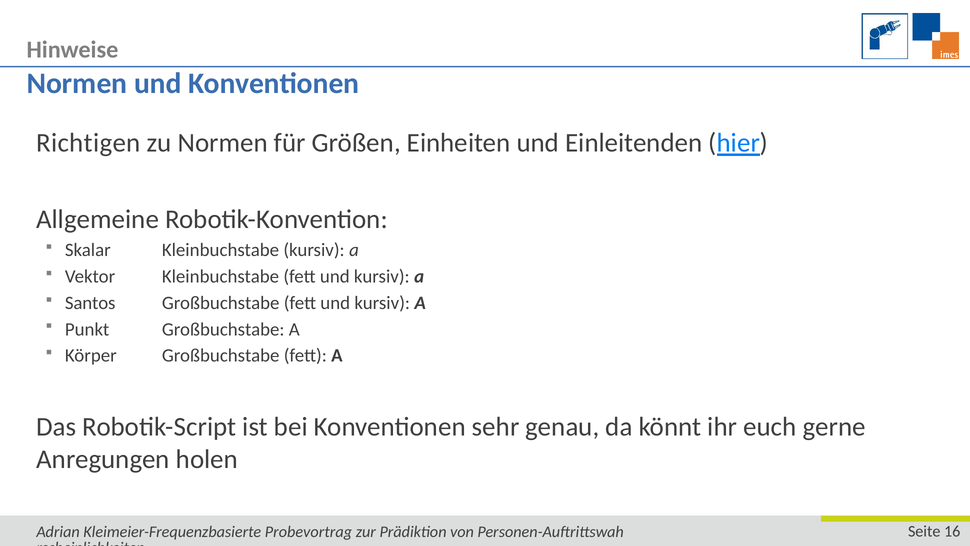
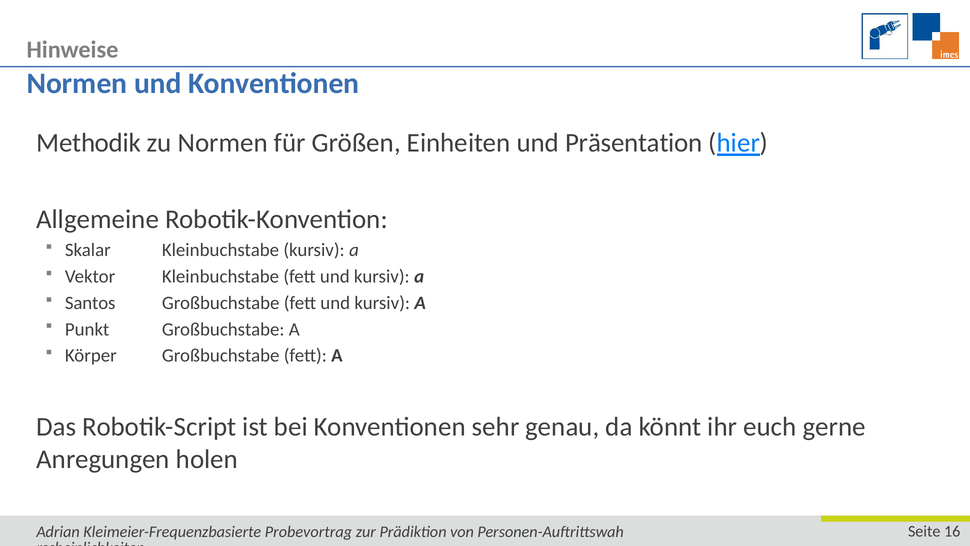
Richtigen: Richtigen -> Methodik
Einleitenden: Einleitenden -> Präsentation
